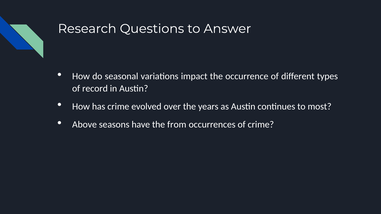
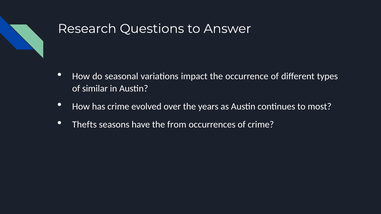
record: record -> similar
Above: Above -> Thefts
